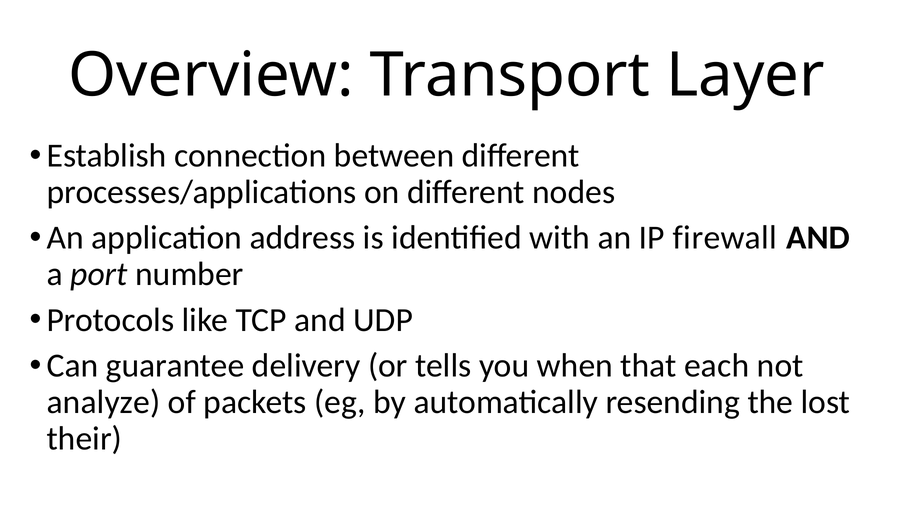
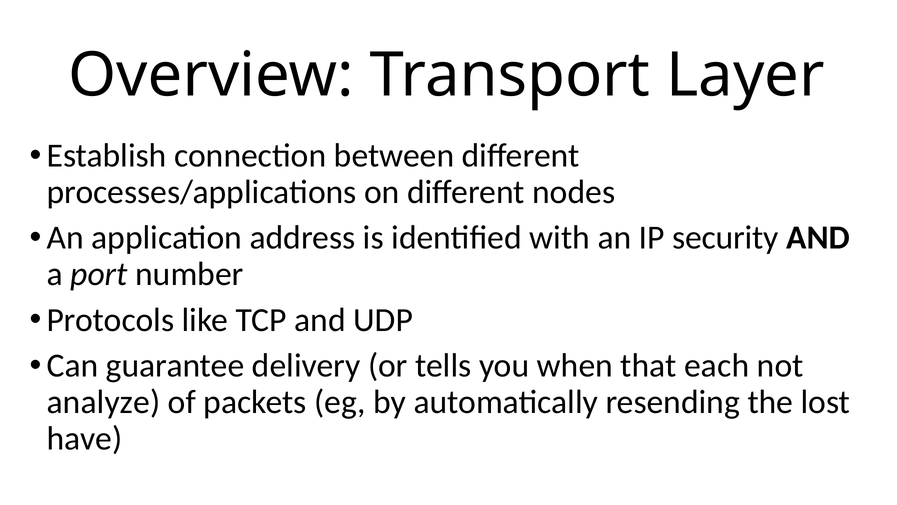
firewall: firewall -> security
their: their -> have
